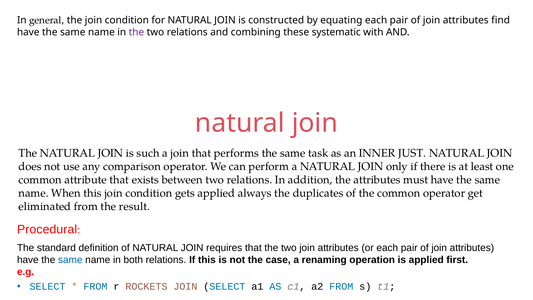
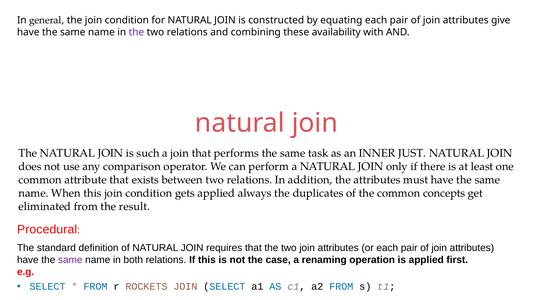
find: find -> give
systematic: systematic -> availability
common operator: operator -> concepts
same at (70, 260) colour: blue -> purple
